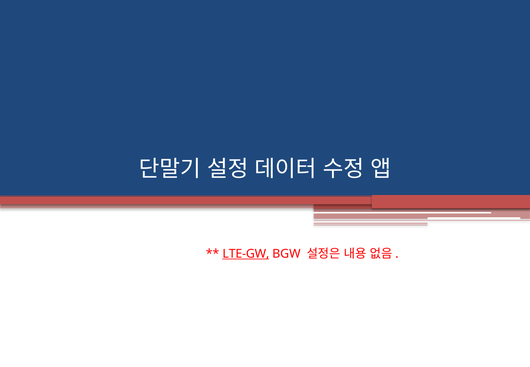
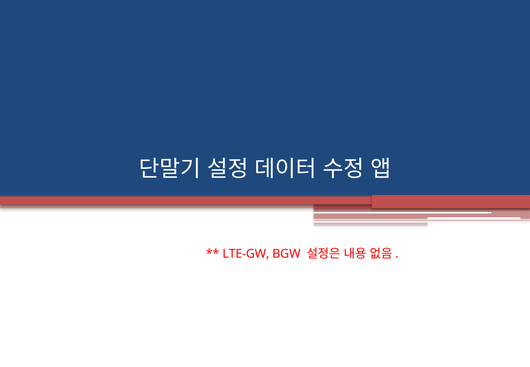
LTE-GW underline: present -> none
